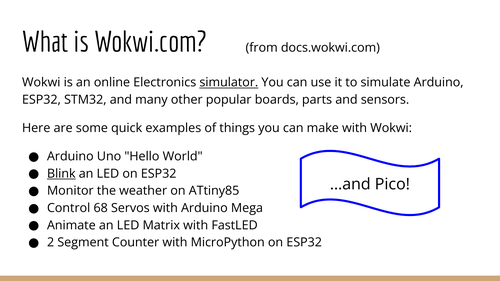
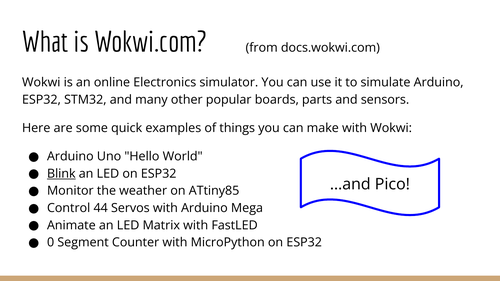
simulator underline: present -> none
68: 68 -> 44
2: 2 -> 0
